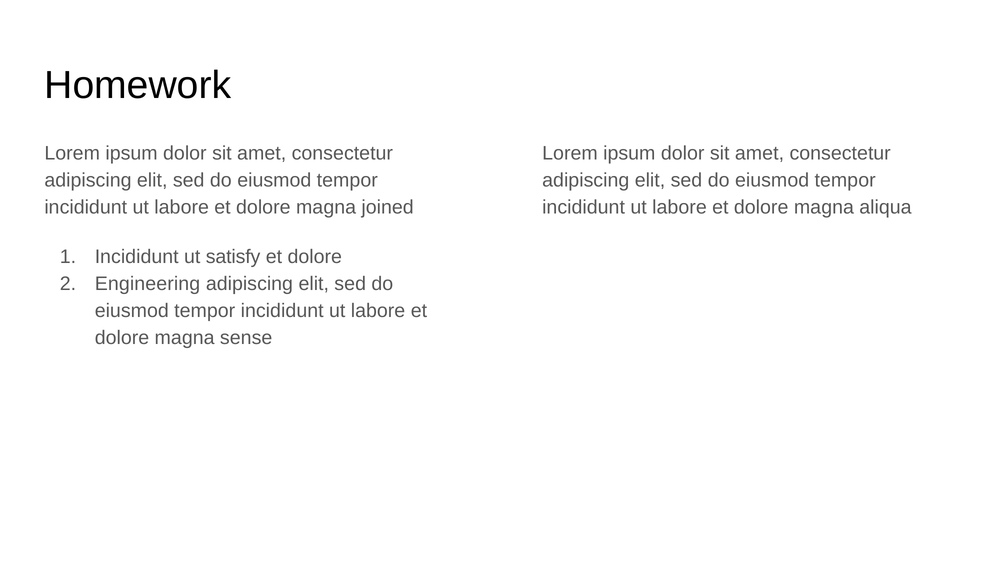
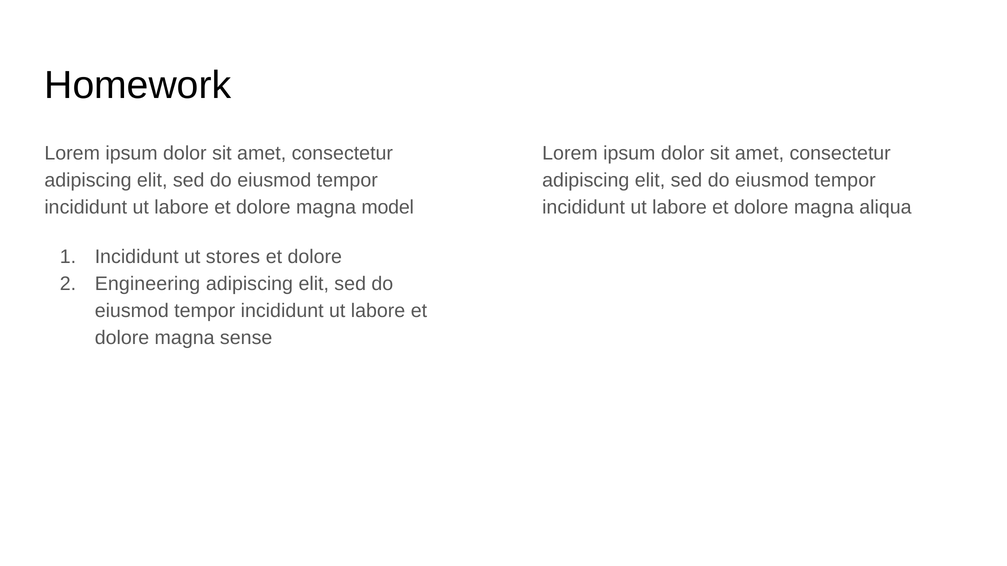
joined: joined -> model
satisfy: satisfy -> stores
